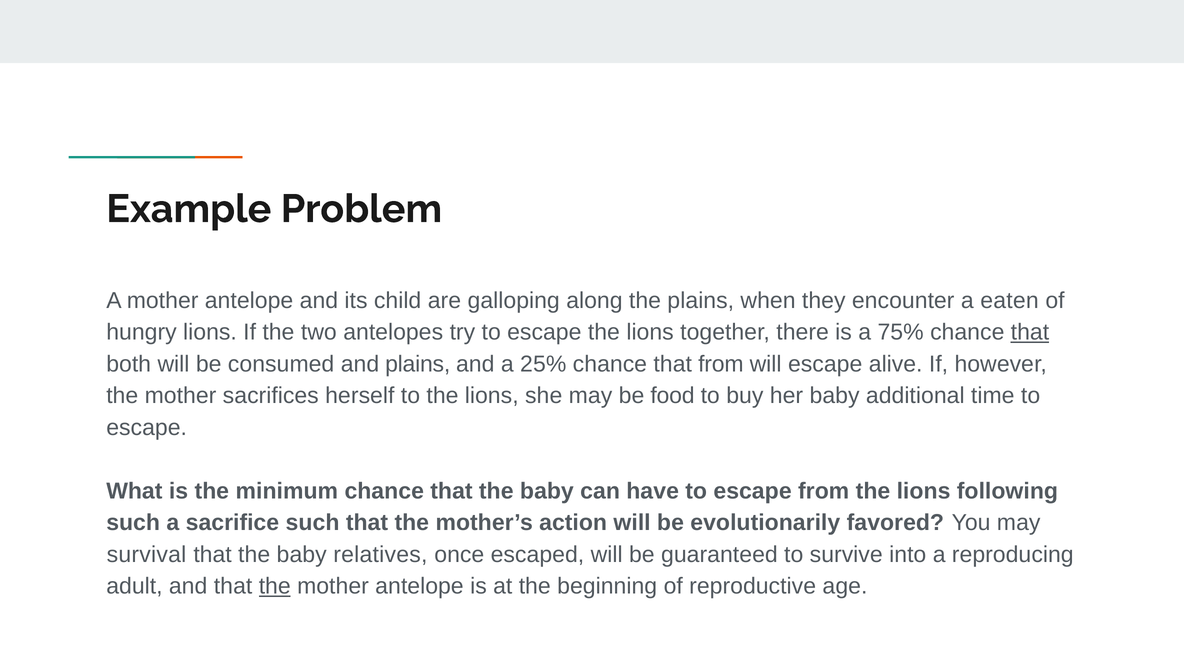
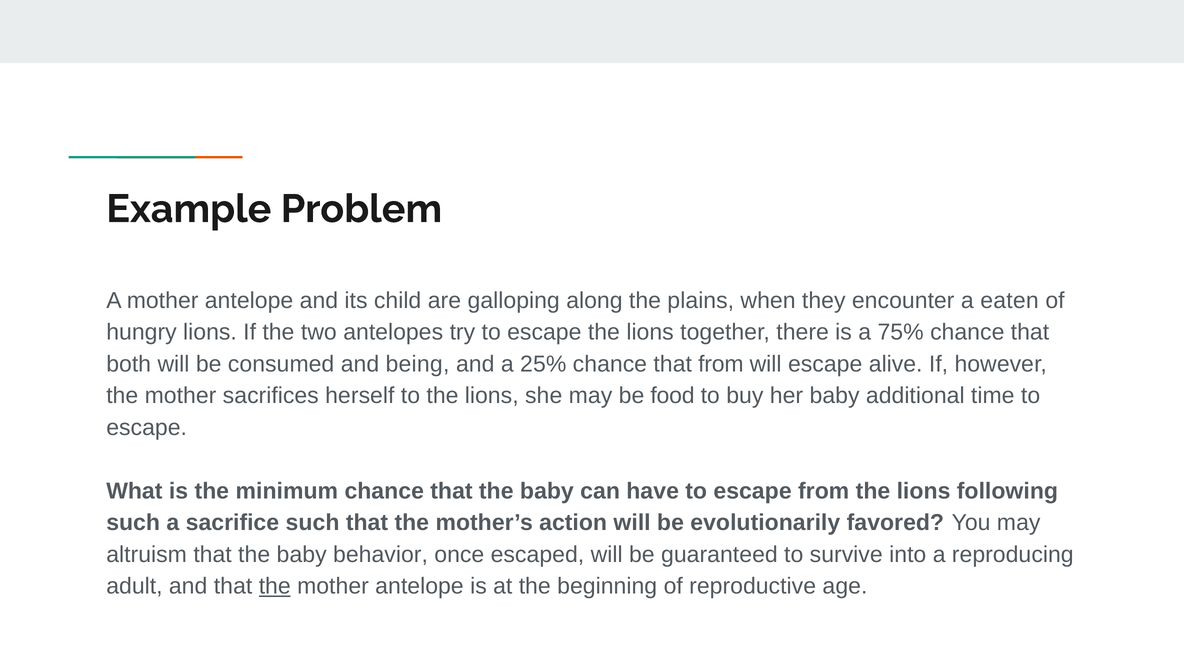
that at (1030, 332) underline: present -> none
and plains: plains -> being
survival: survival -> altruism
relatives: relatives -> behavior
